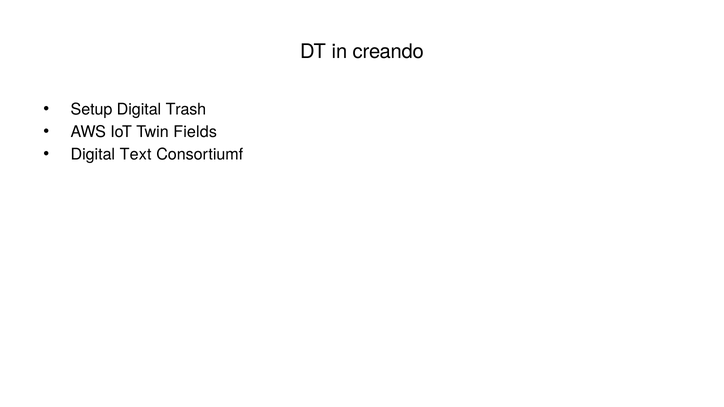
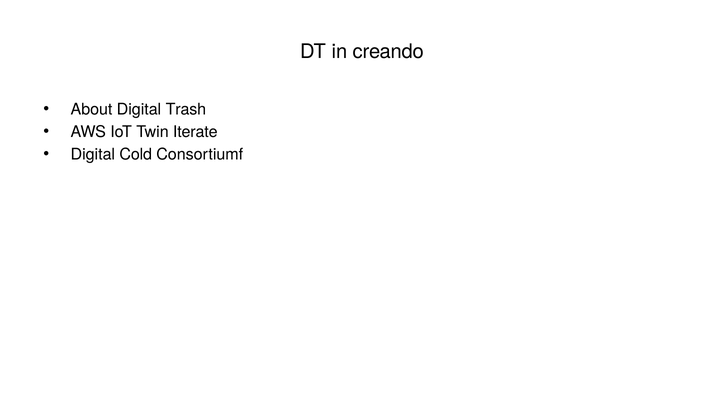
Setup: Setup -> About
Fields: Fields -> Iterate
Text: Text -> Cold
